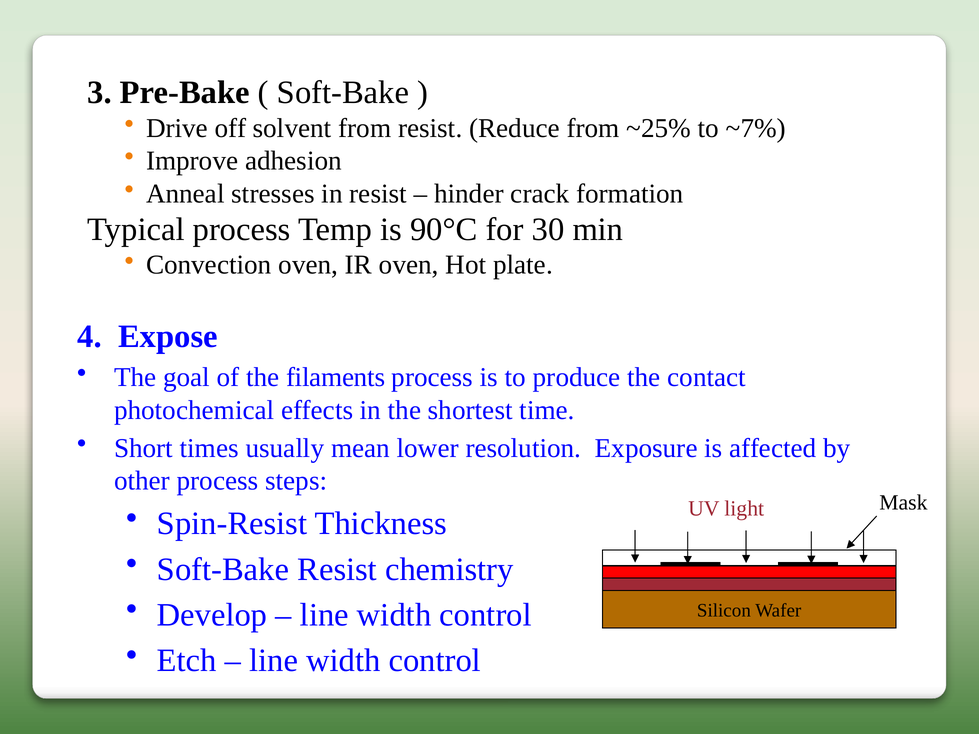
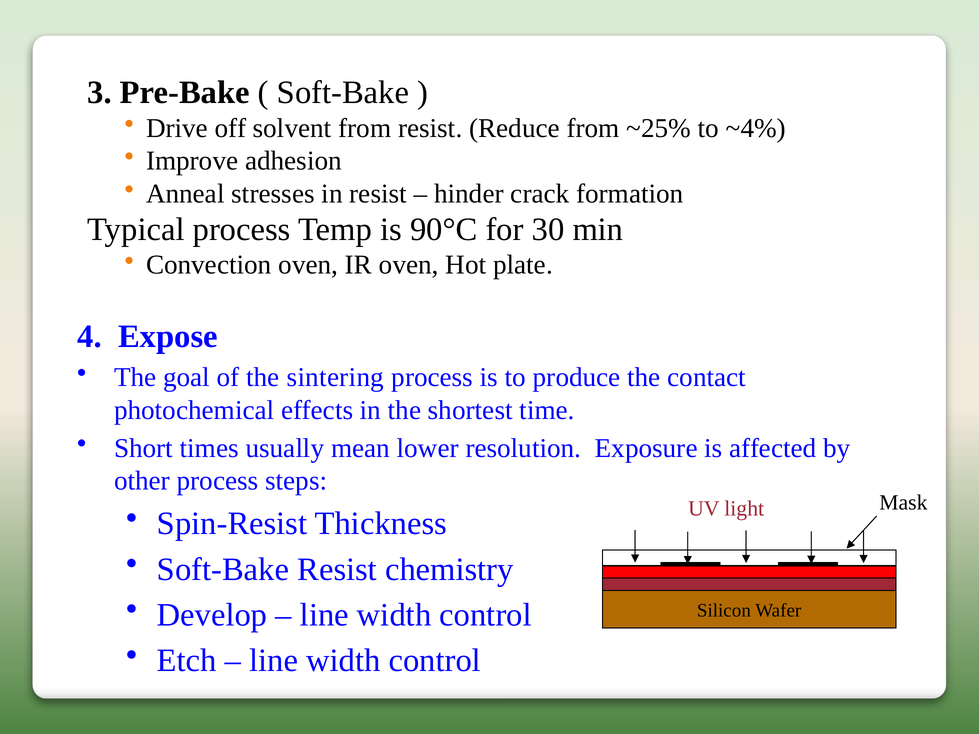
~7%: ~7% -> ~4%
filaments: filaments -> sintering
